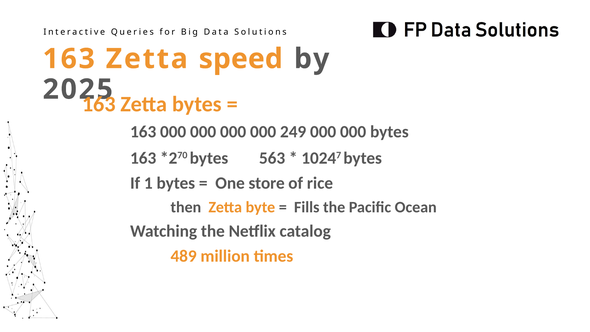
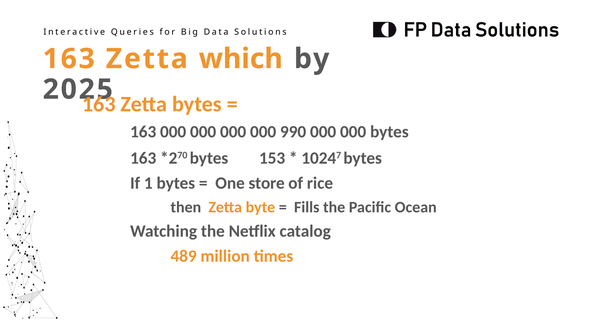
speed: speed -> which
249: 249 -> 990
563: 563 -> 153
